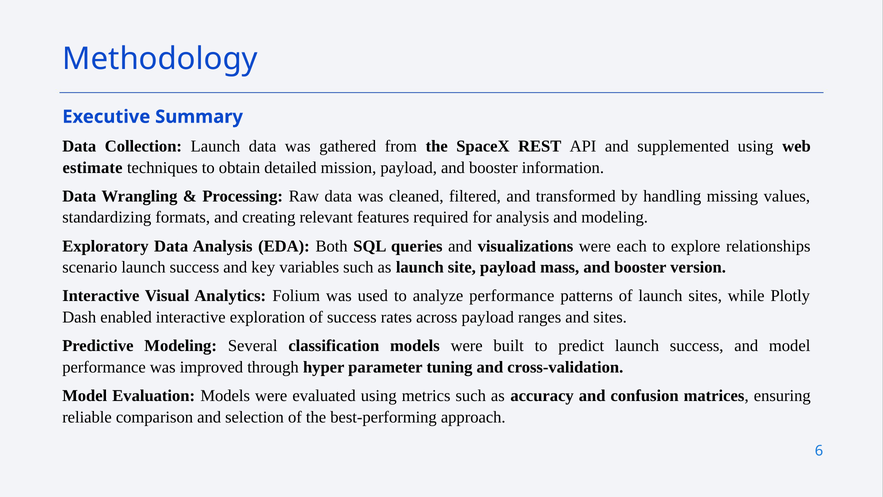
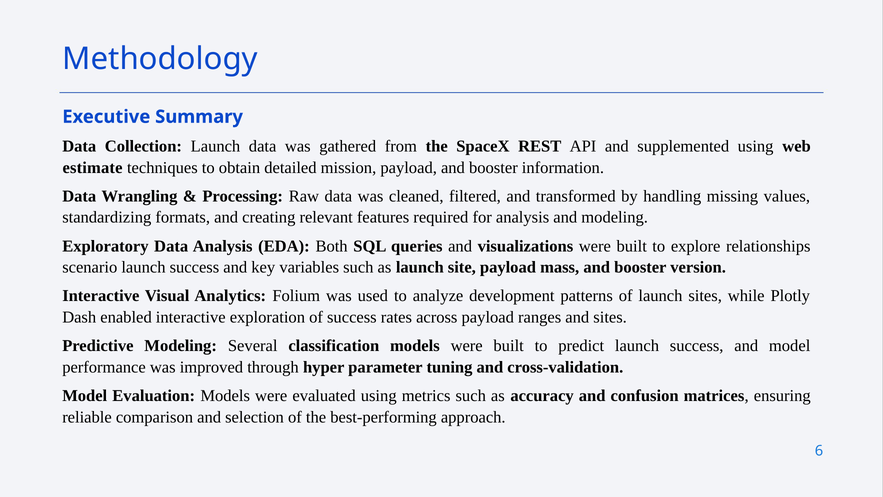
visualizations were each: each -> built
analyze performance: performance -> development
